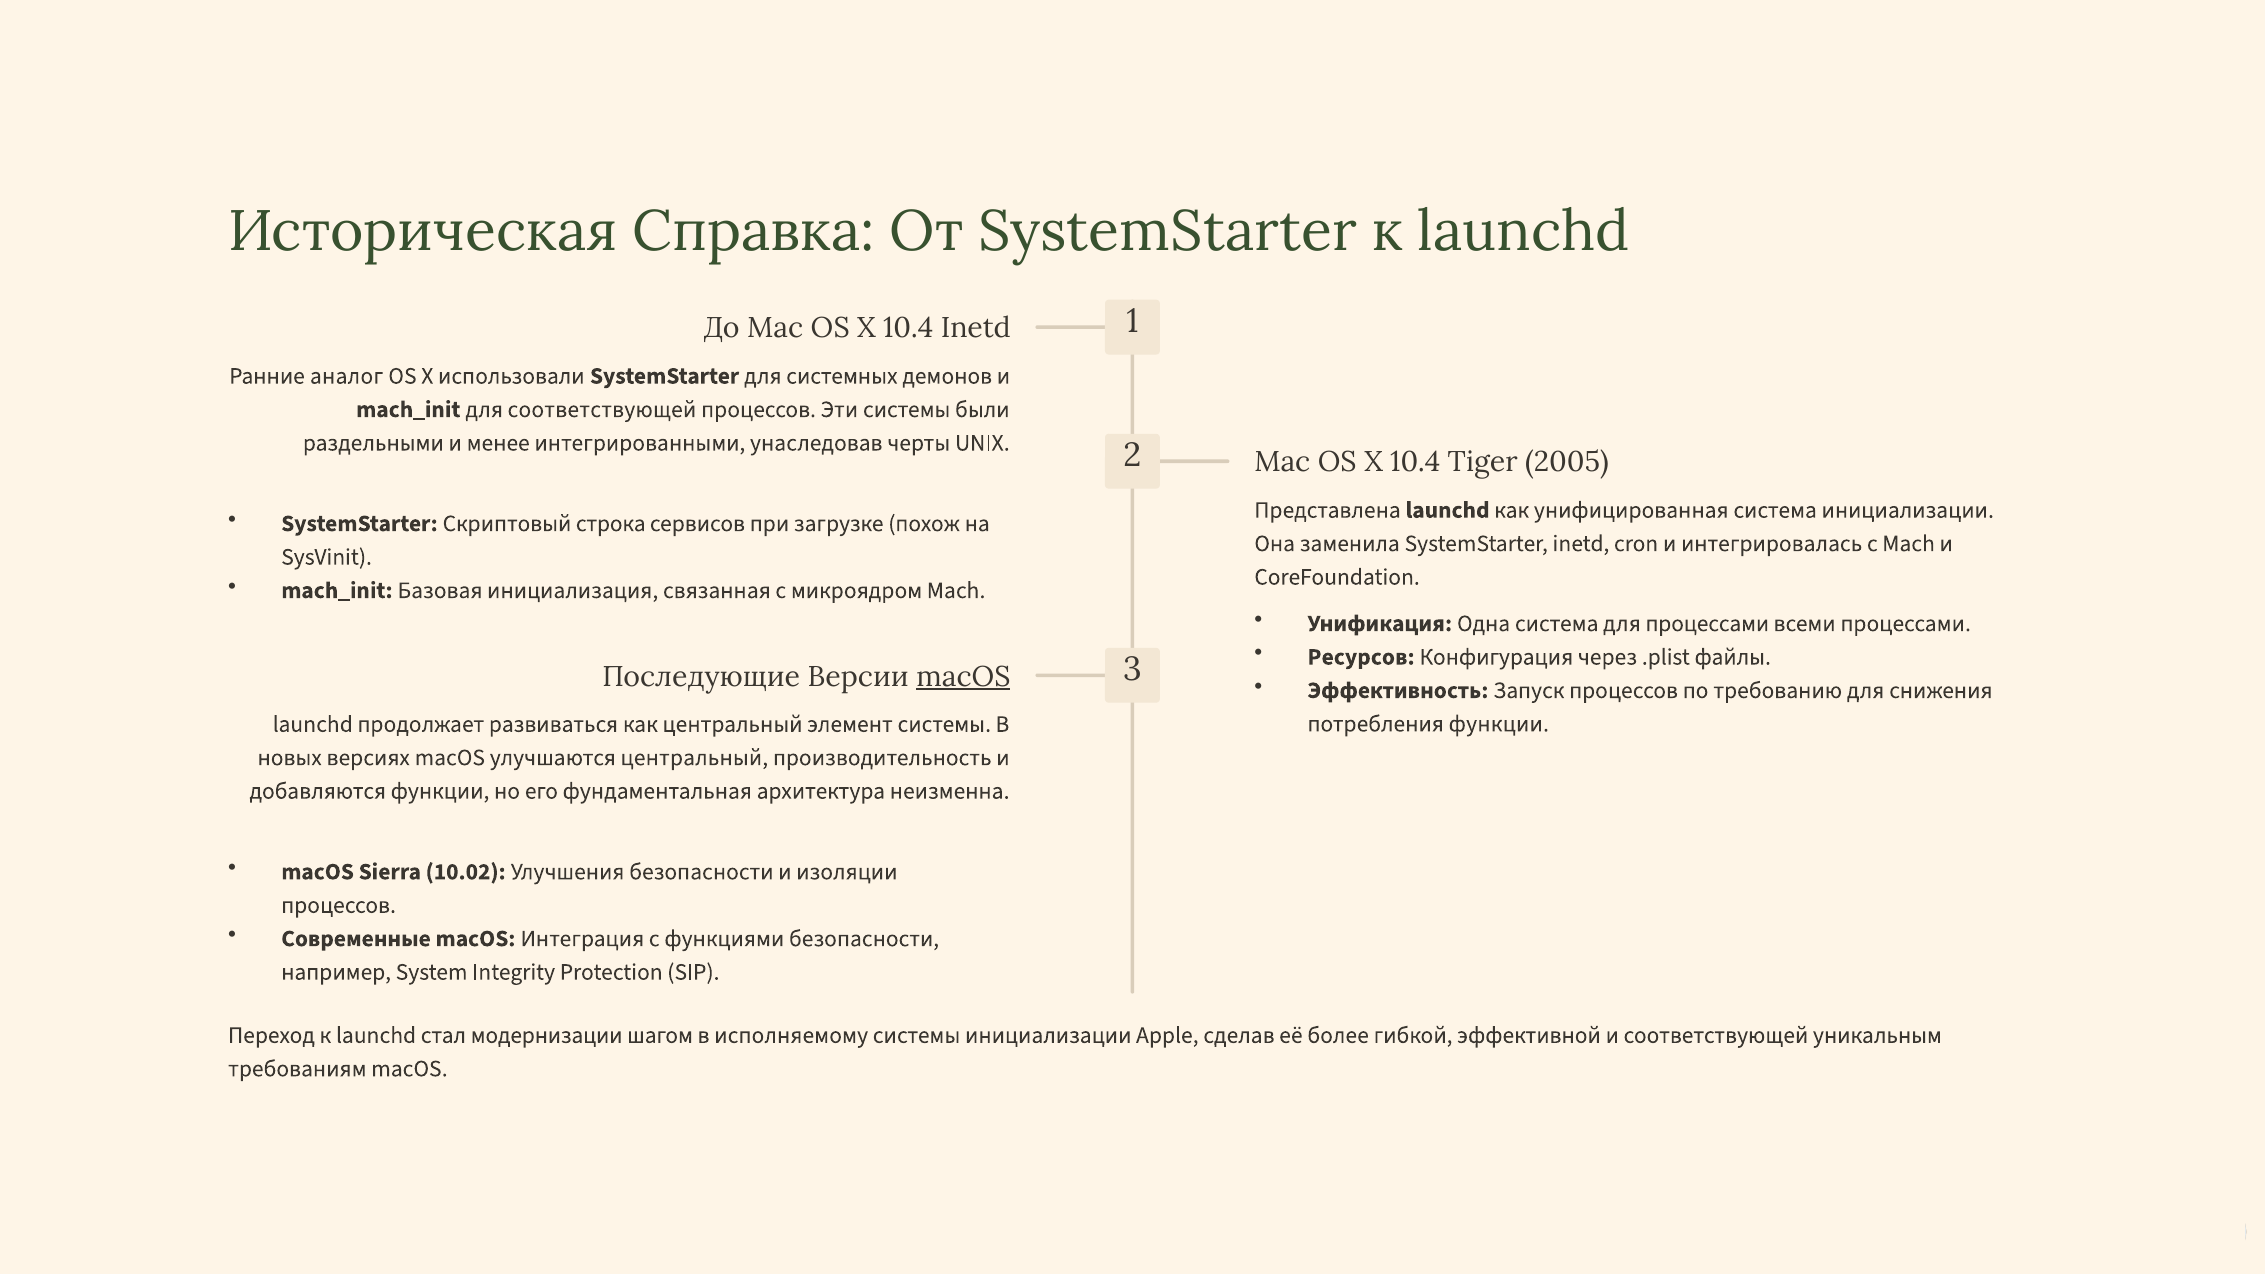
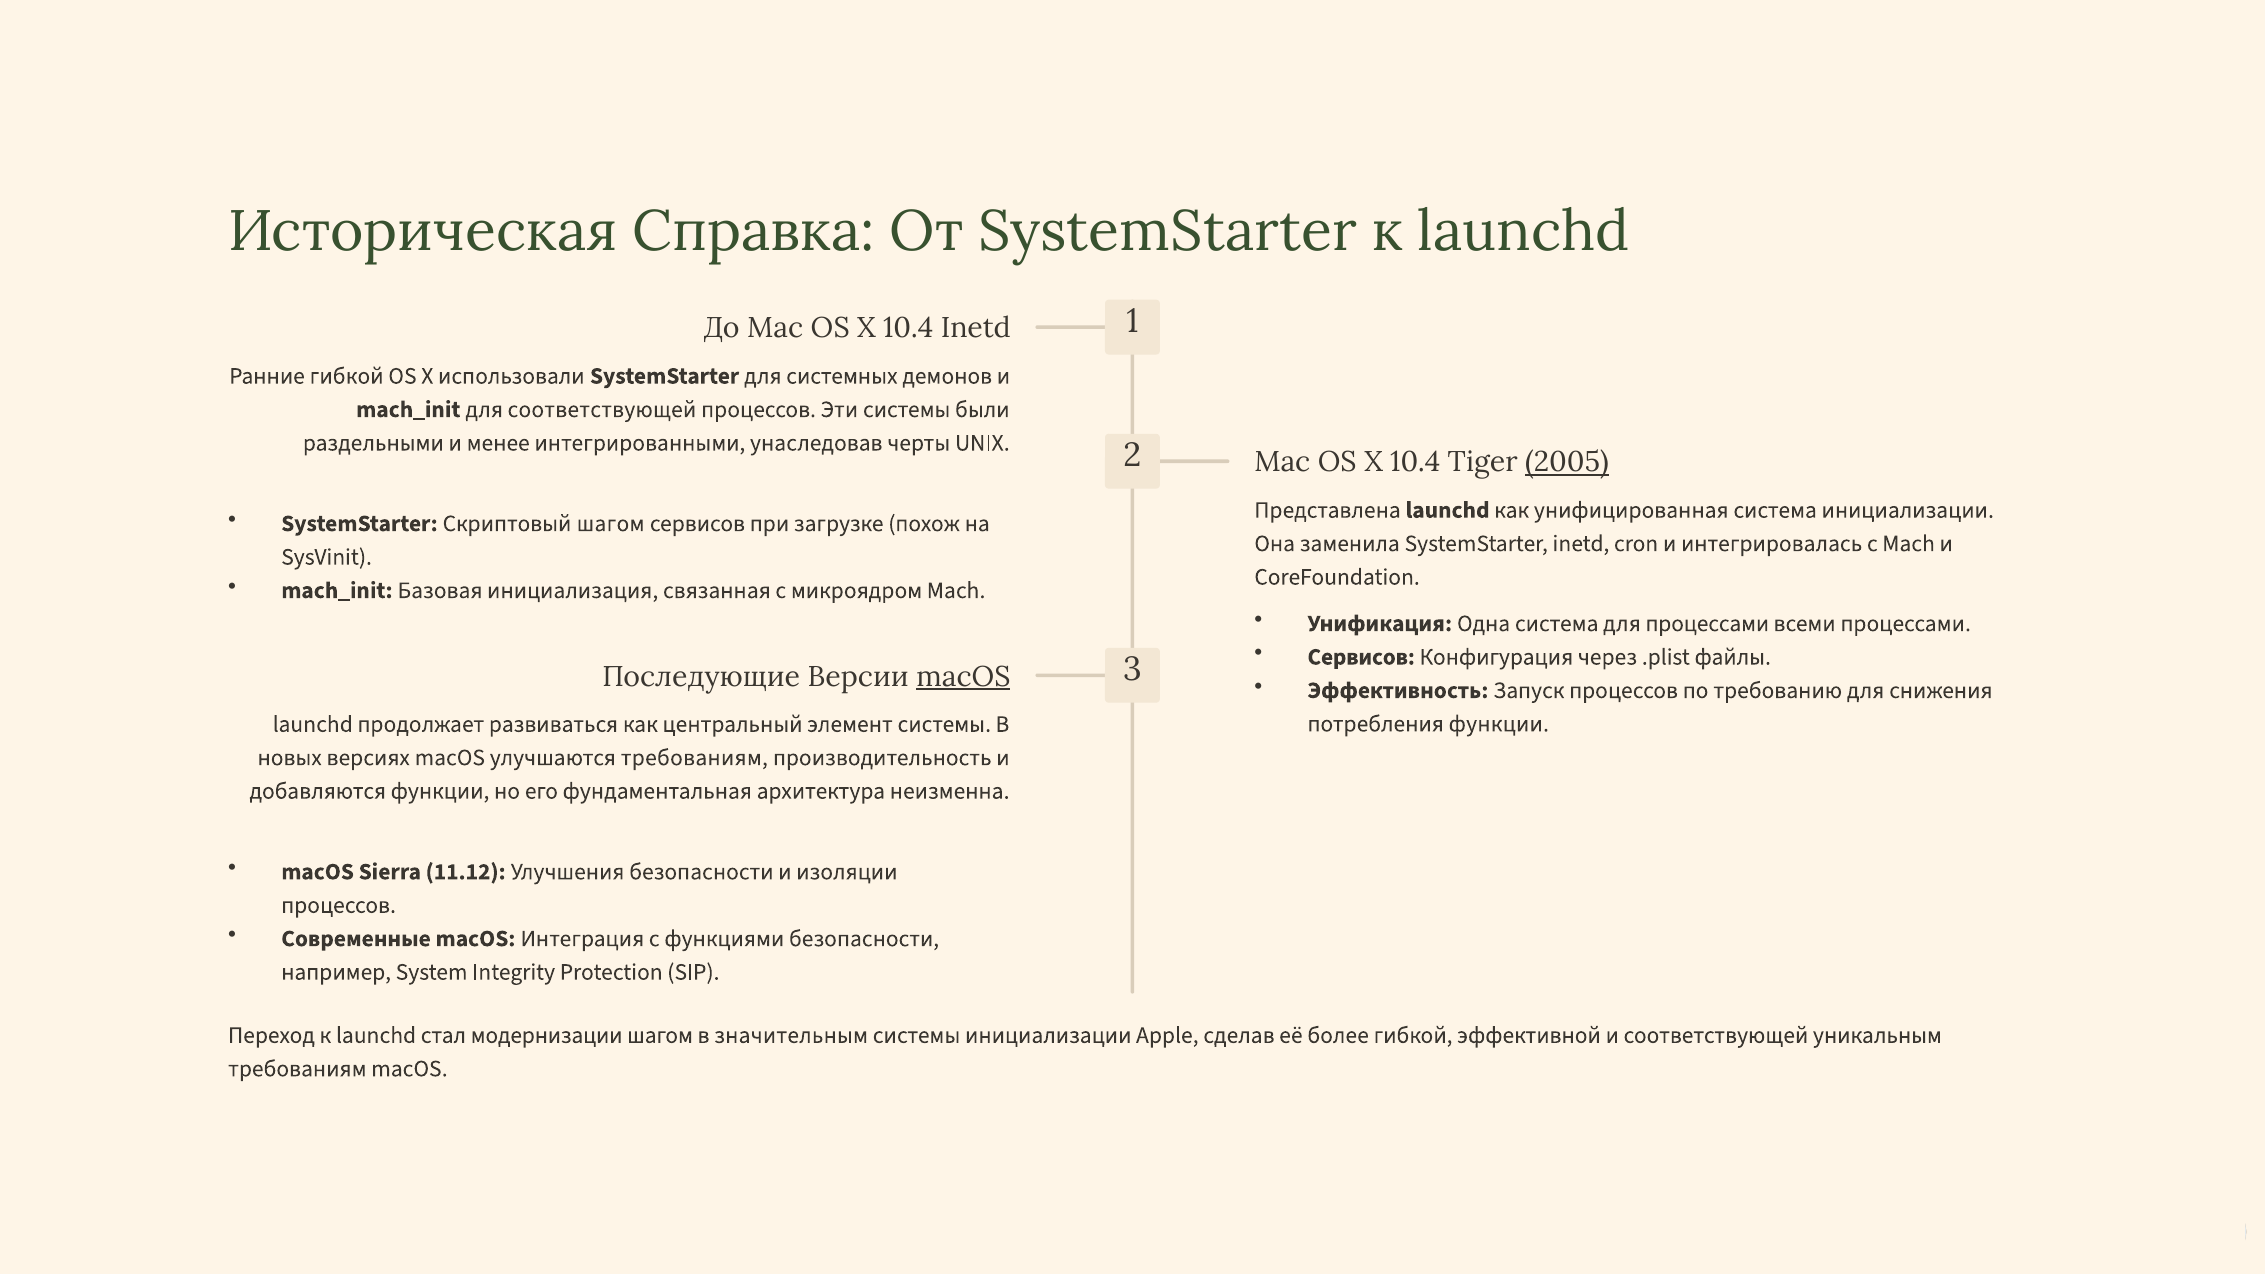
Ранние аналог: аналог -> гибкой
2005 underline: none -> present
Скриптовый строка: строка -> шагом
Ресурсов at (1361, 657): Ресурсов -> Сервисов
улучшаются центральный: центральный -> требованиям
10.02: 10.02 -> 11.12
исполняемому: исполняемому -> значительным
